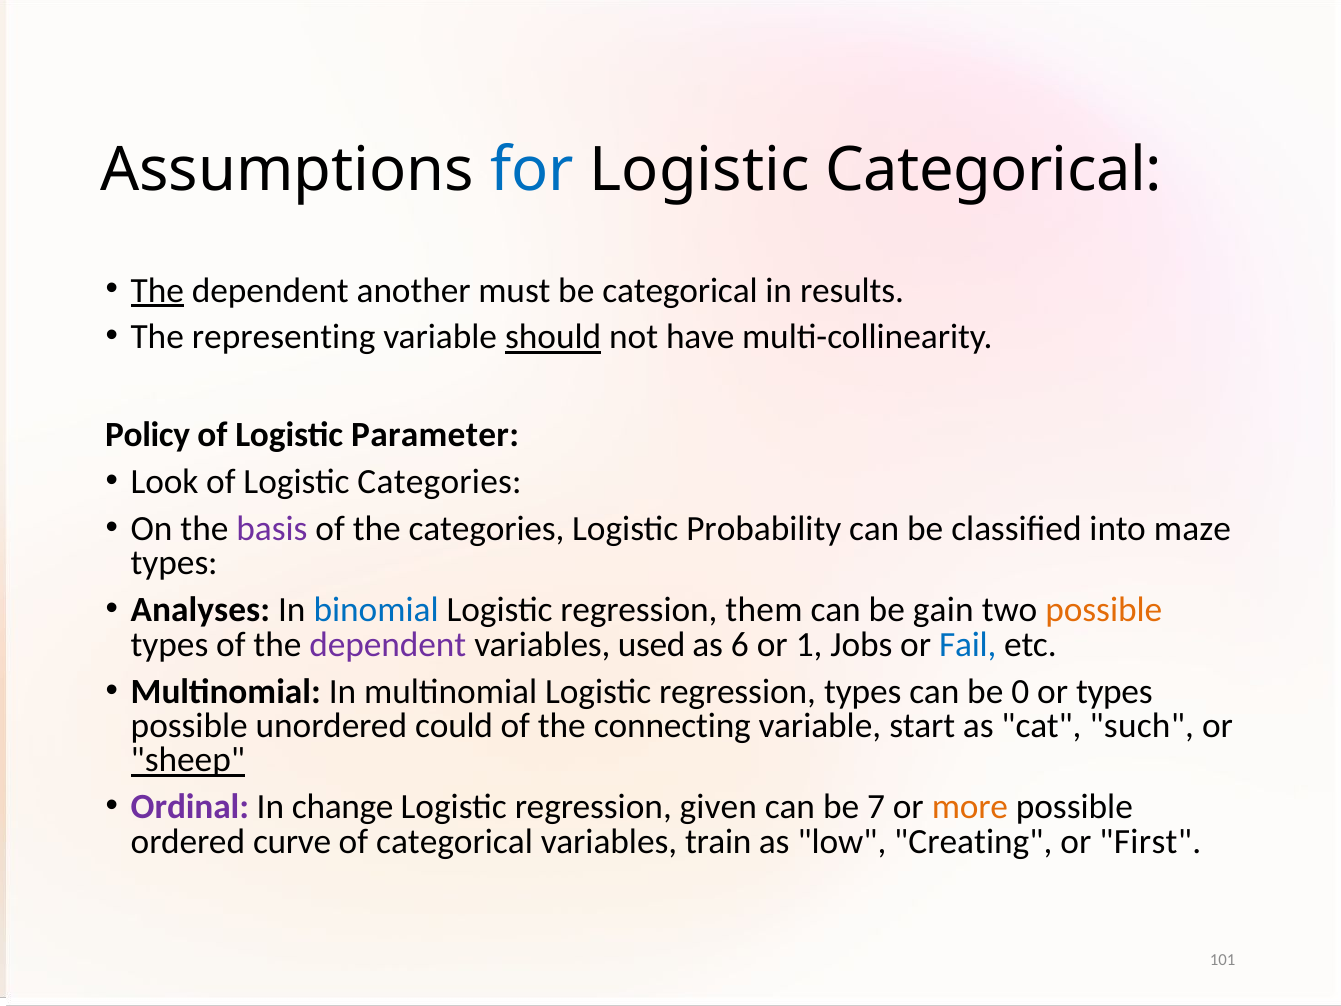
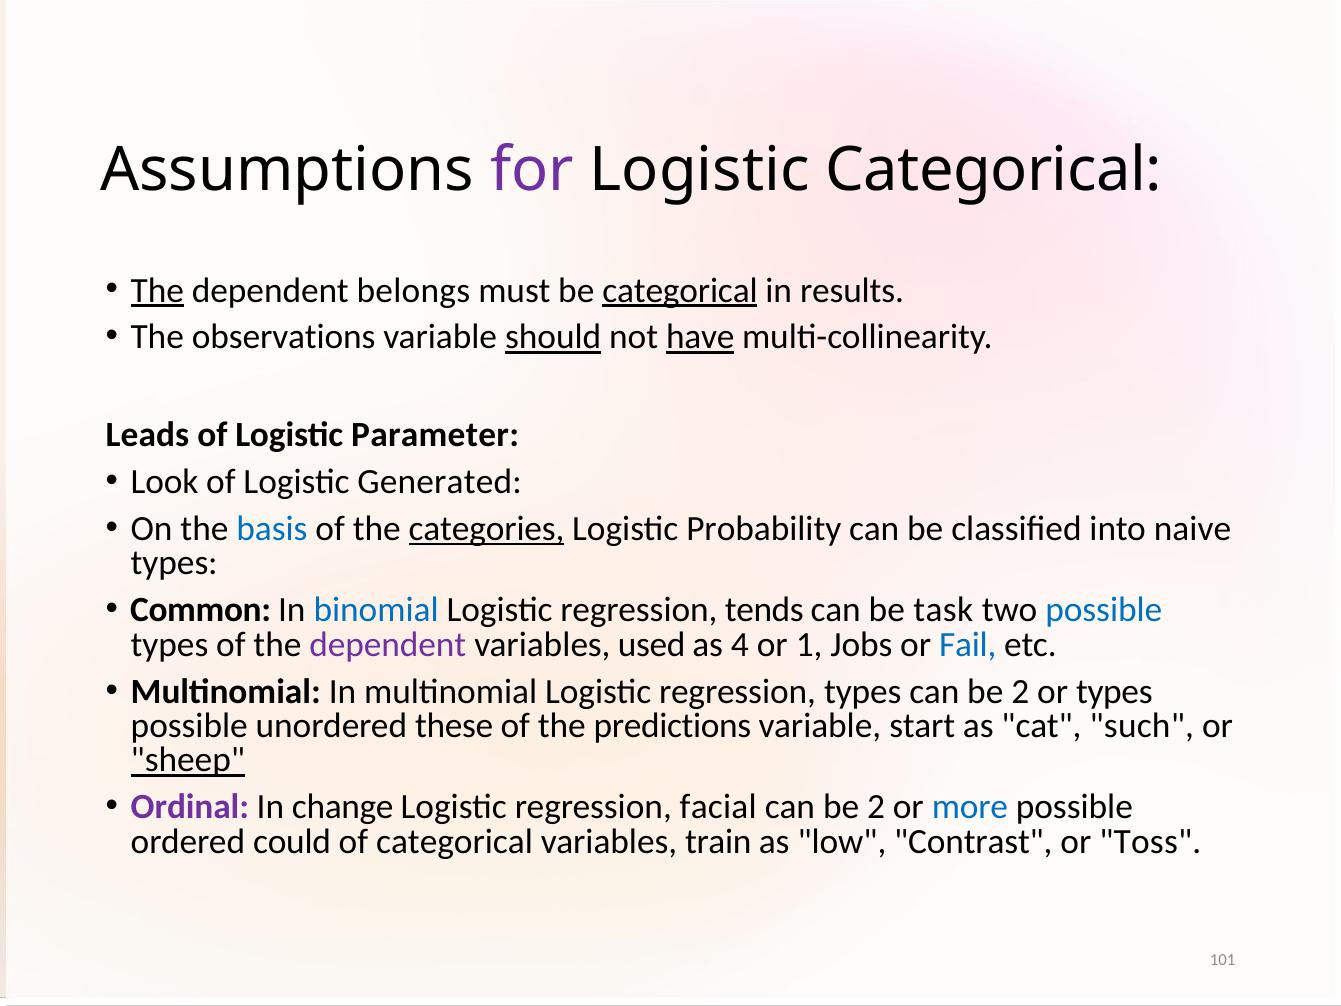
for colour: blue -> purple
another: another -> belongs
categorical at (680, 290) underline: none -> present
representing: representing -> observations
have underline: none -> present
Policy: Policy -> Leads
Logistic Categories: Categories -> Generated
basis colour: purple -> blue
categories at (487, 529) underline: none -> present
maze: maze -> naive
Analyses: Analyses -> Common
them: them -> tends
gain: gain -> task
possible at (1104, 610) colour: orange -> blue
6: 6 -> 4
0 at (1020, 691): 0 -> 2
could: could -> these
connecting: connecting -> predictions
given: given -> facial
7 at (876, 807): 7 -> 2
more colour: orange -> blue
curve: curve -> could
Creating: Creating -> Contrast
First: First -> Toss
